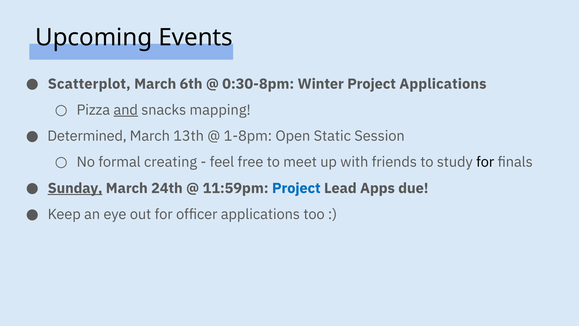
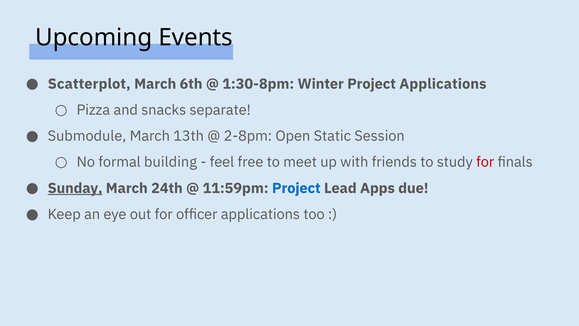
0:30-8pm: 0:30-8pm -> 1:30-8pm
and underline: present -> none
mapping: mapping -> separate
Determined: Determined -> Submodule
1-8pm: 1-8pm -> 2-8pm
creating: creating -> building
for at (485, 162) colour: black -> red
